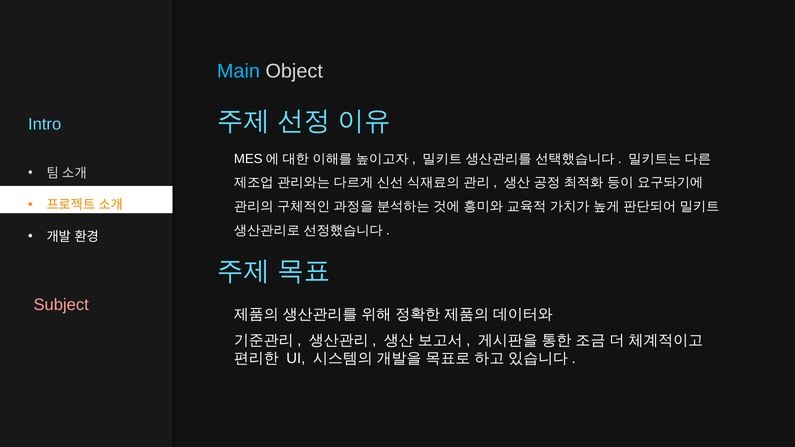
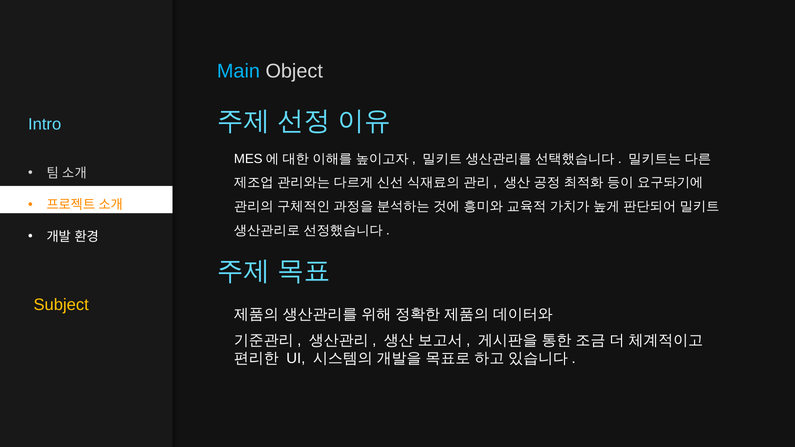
Subject colour: pink -> yellow
